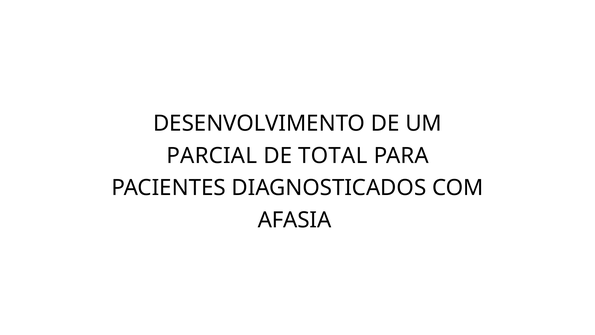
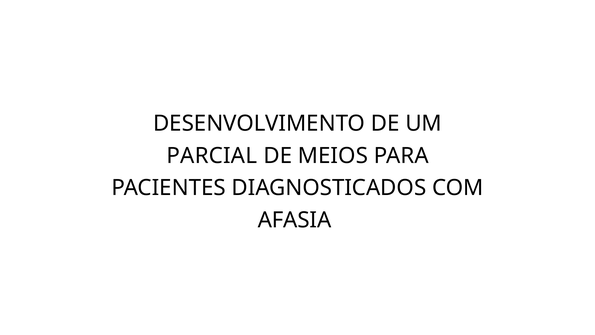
TOTAL: TOTAL -> MEIOS
